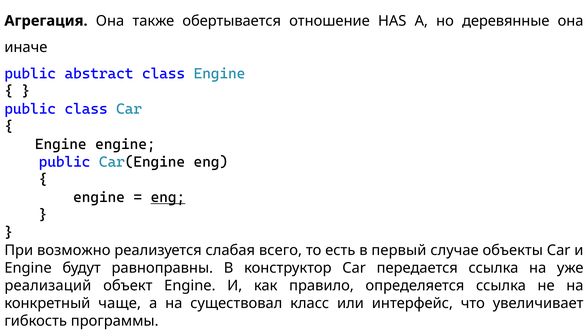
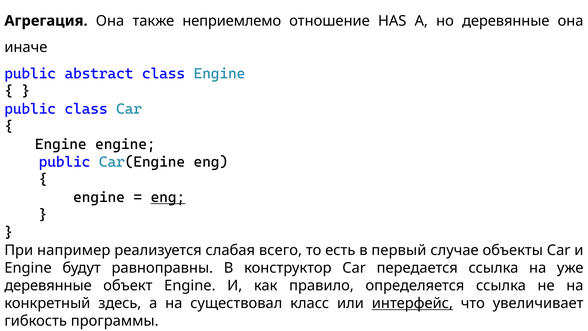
обертывается: обертывается -> неприемлемо
возможно: возможно -> например
реализаций at (48, 285): реализаций -> деревянные
чаще: чаще -> здесь
интерфейс underline: none -> present
